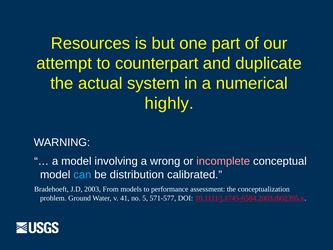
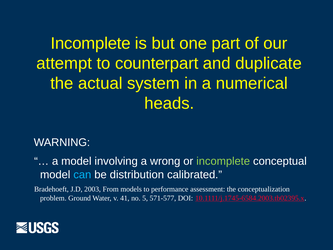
Resources at (91, 43): Resources -> Incomplete
highly: highly -> heads
incomplete at (223, 161) colour: pink -> light green
